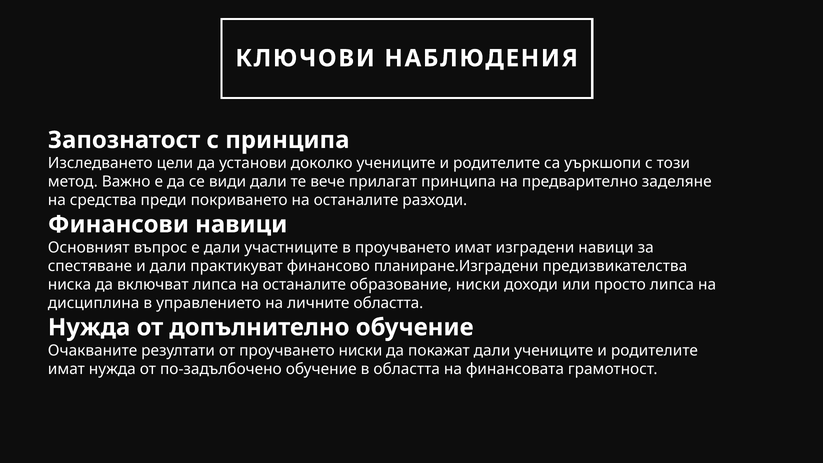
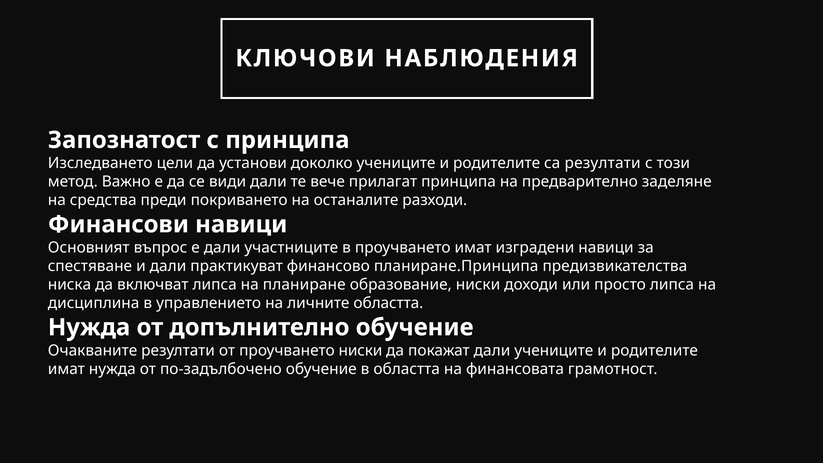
са уъркшопи: уъркшопи -> резултати
планиране.Изградени: планиране.Изградени -> планиране.Принципа
липса на останалите: останалите -> планиране
